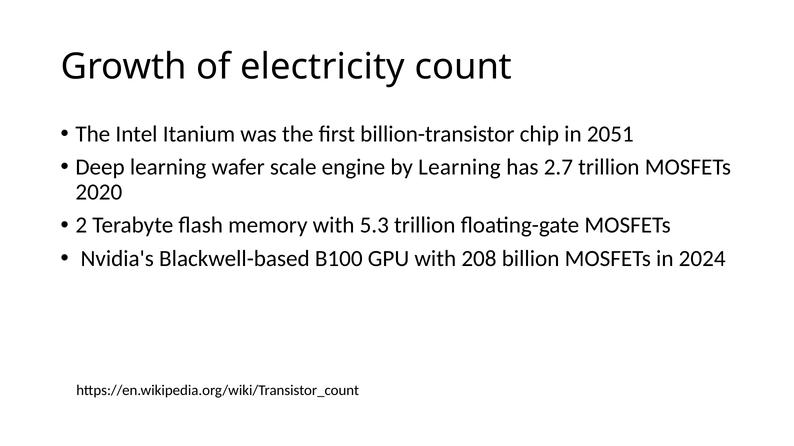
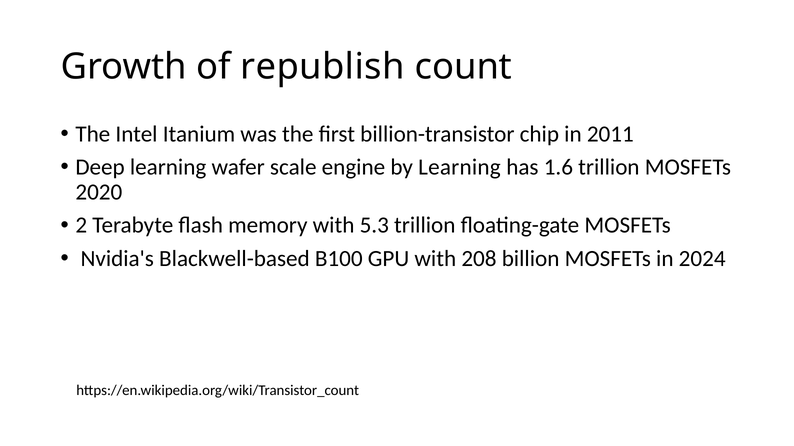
electricity: electricity -> republish
2051: 2051 -> 2011
2.7: 2.7 -> 1.6
